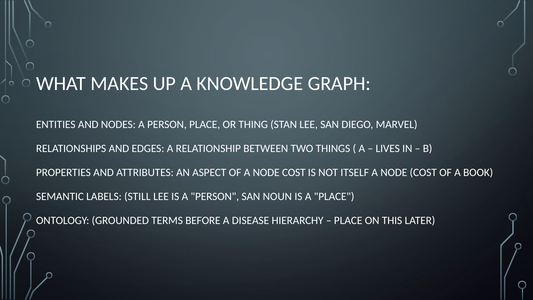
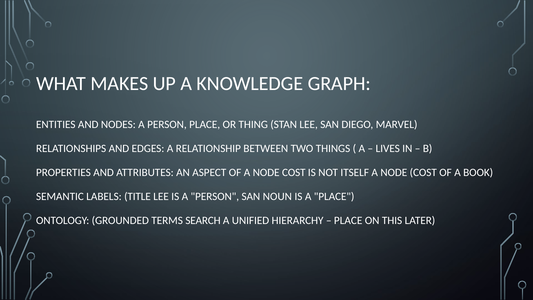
STILL: STILL -> TITLE
BEFORE: BEFORE -> SEARCH
DISEASE: DISEASE -> UNIFIED
